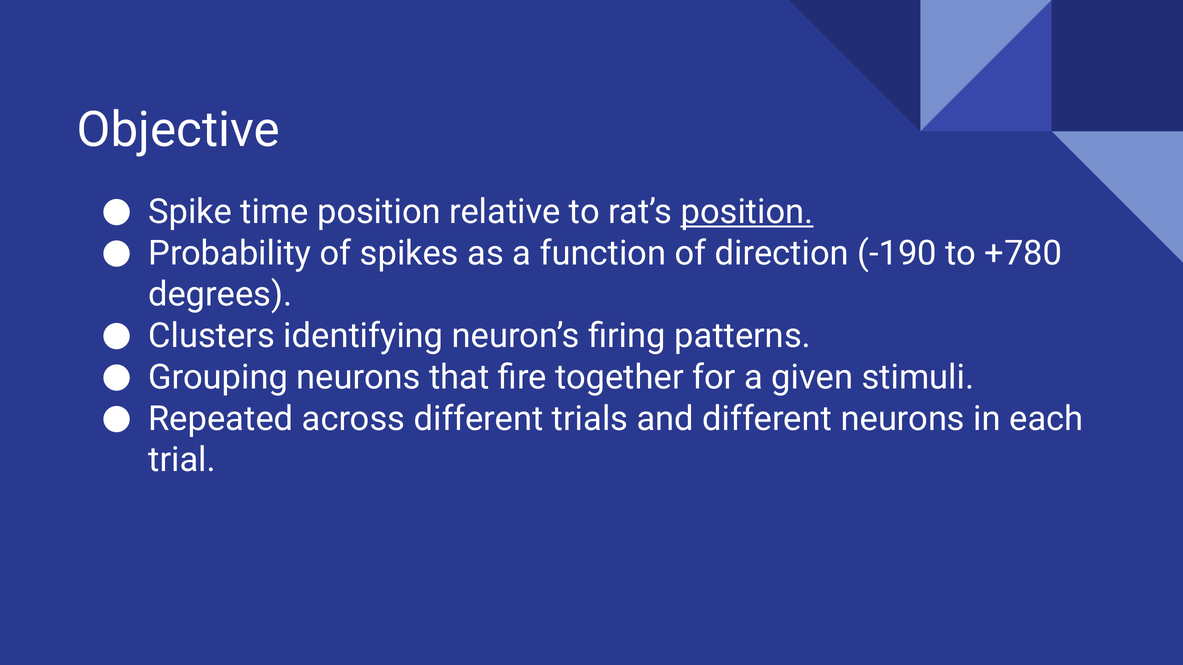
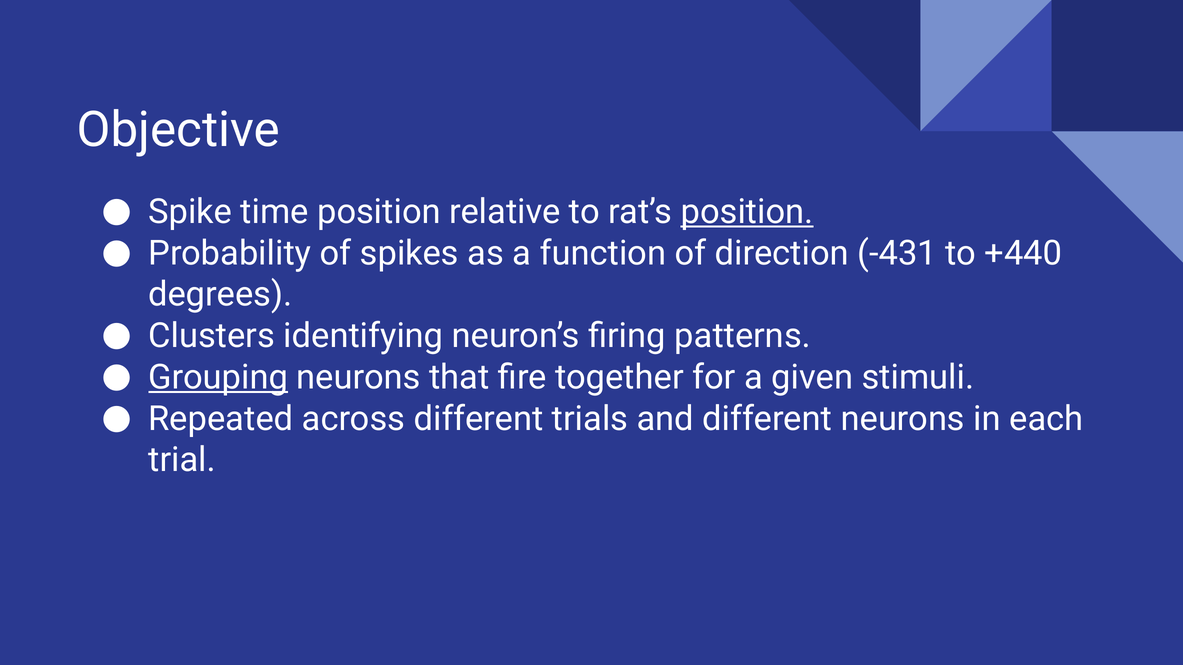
-190: -190 -> -431
+780: +780 -> +440
Grouping underline: none -> present
